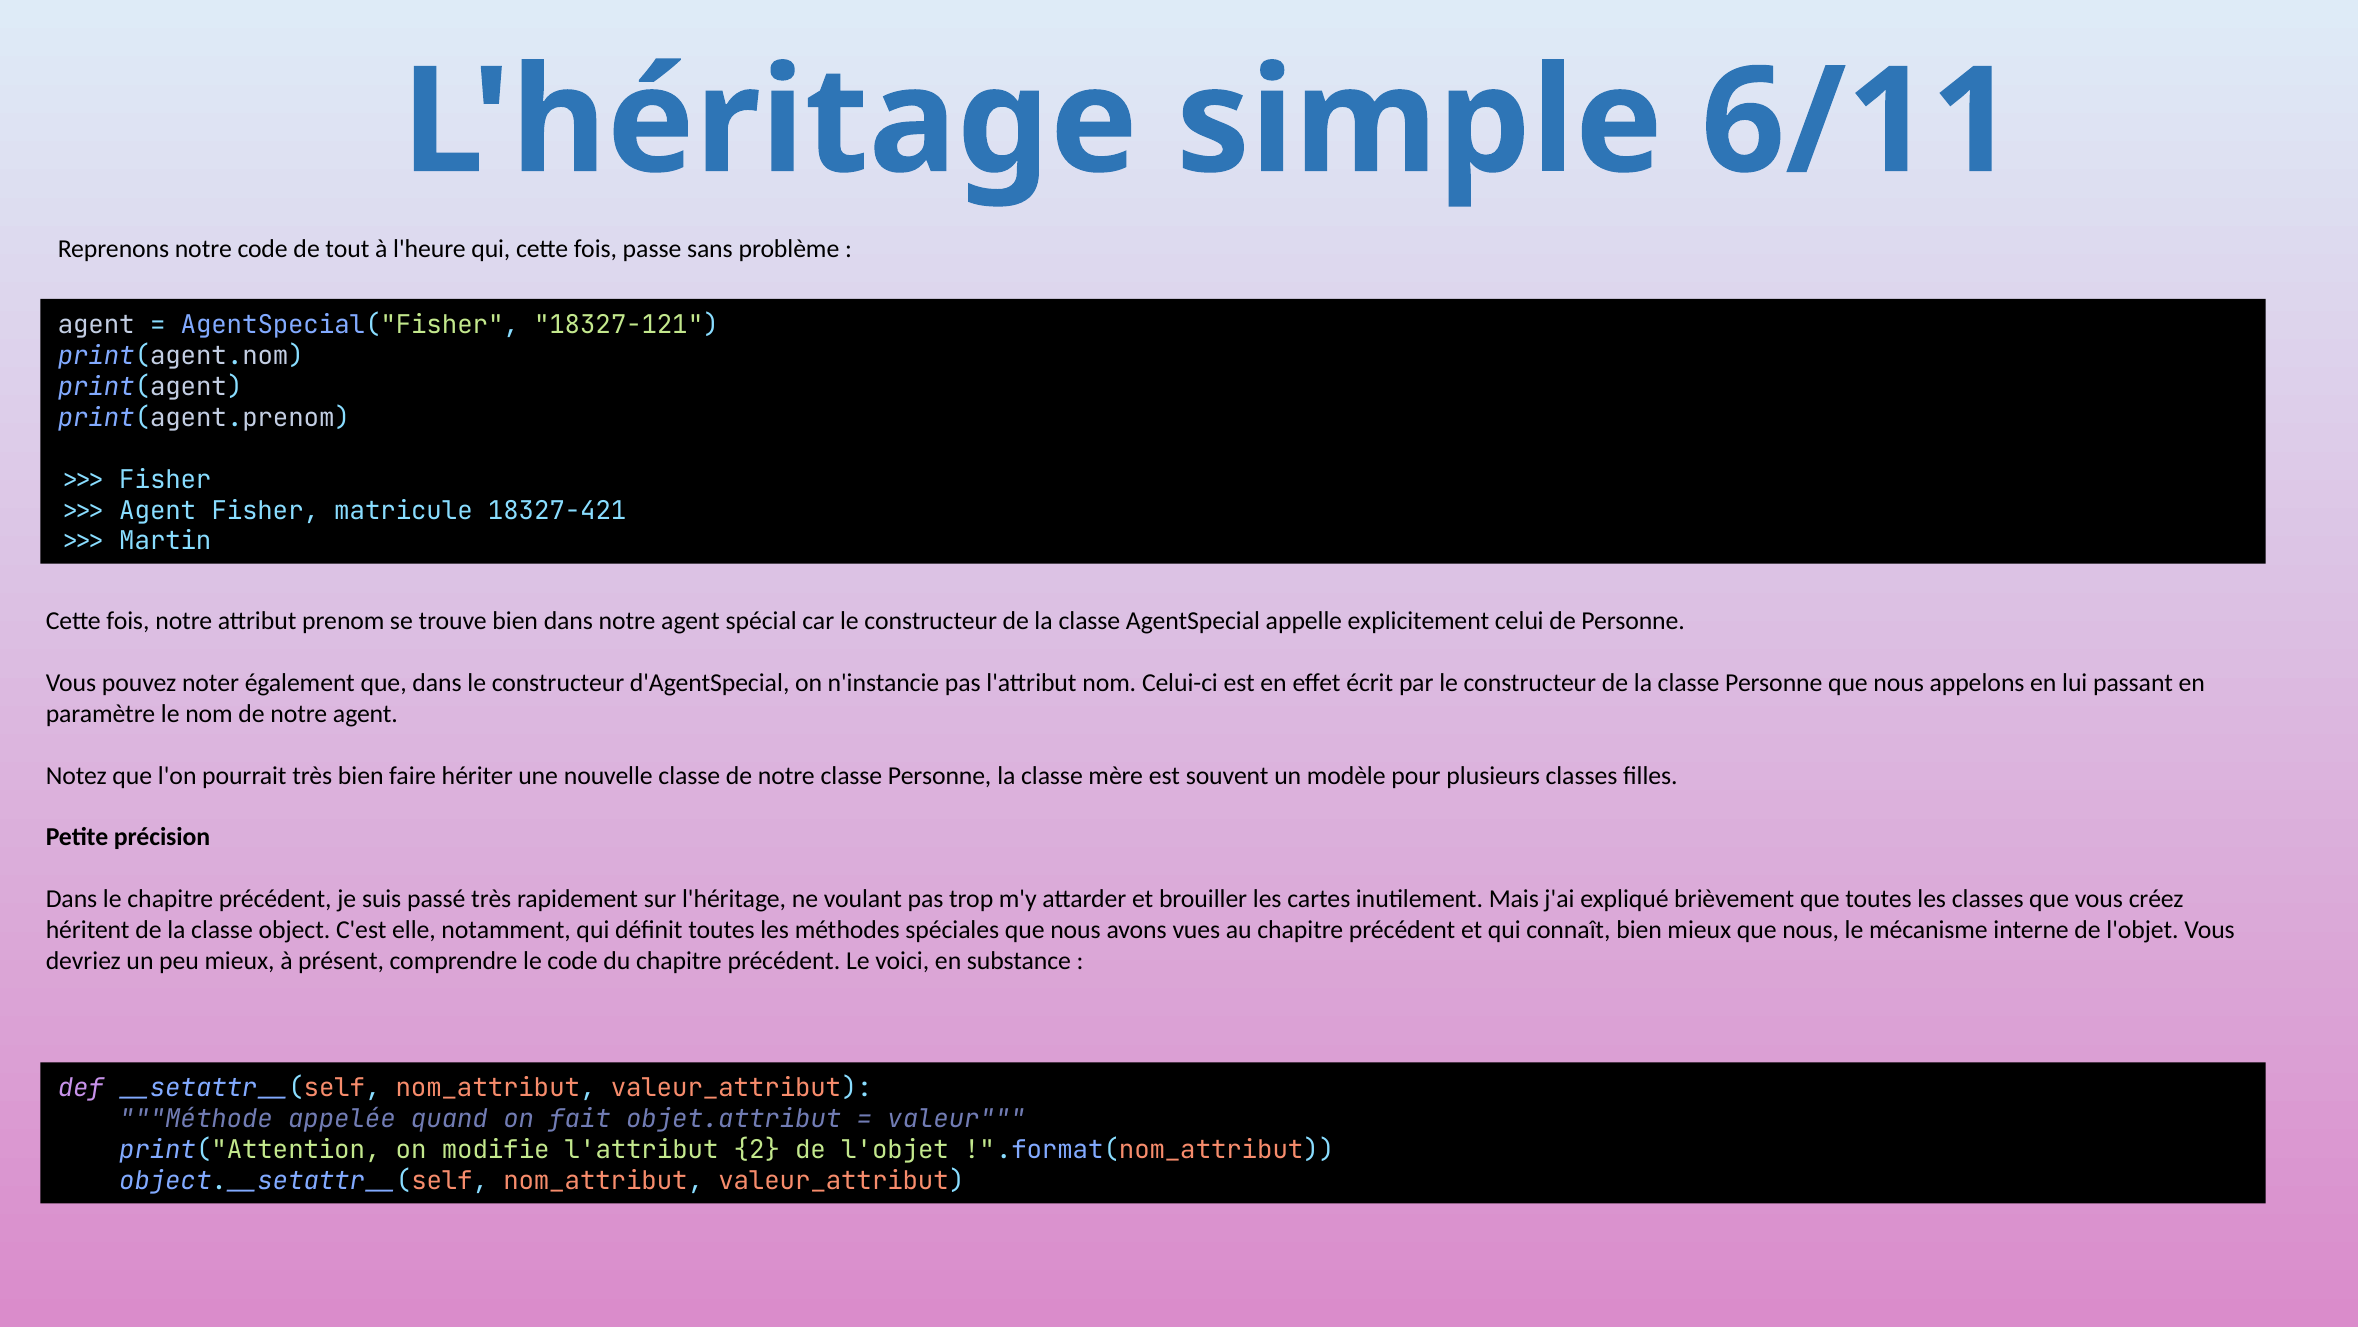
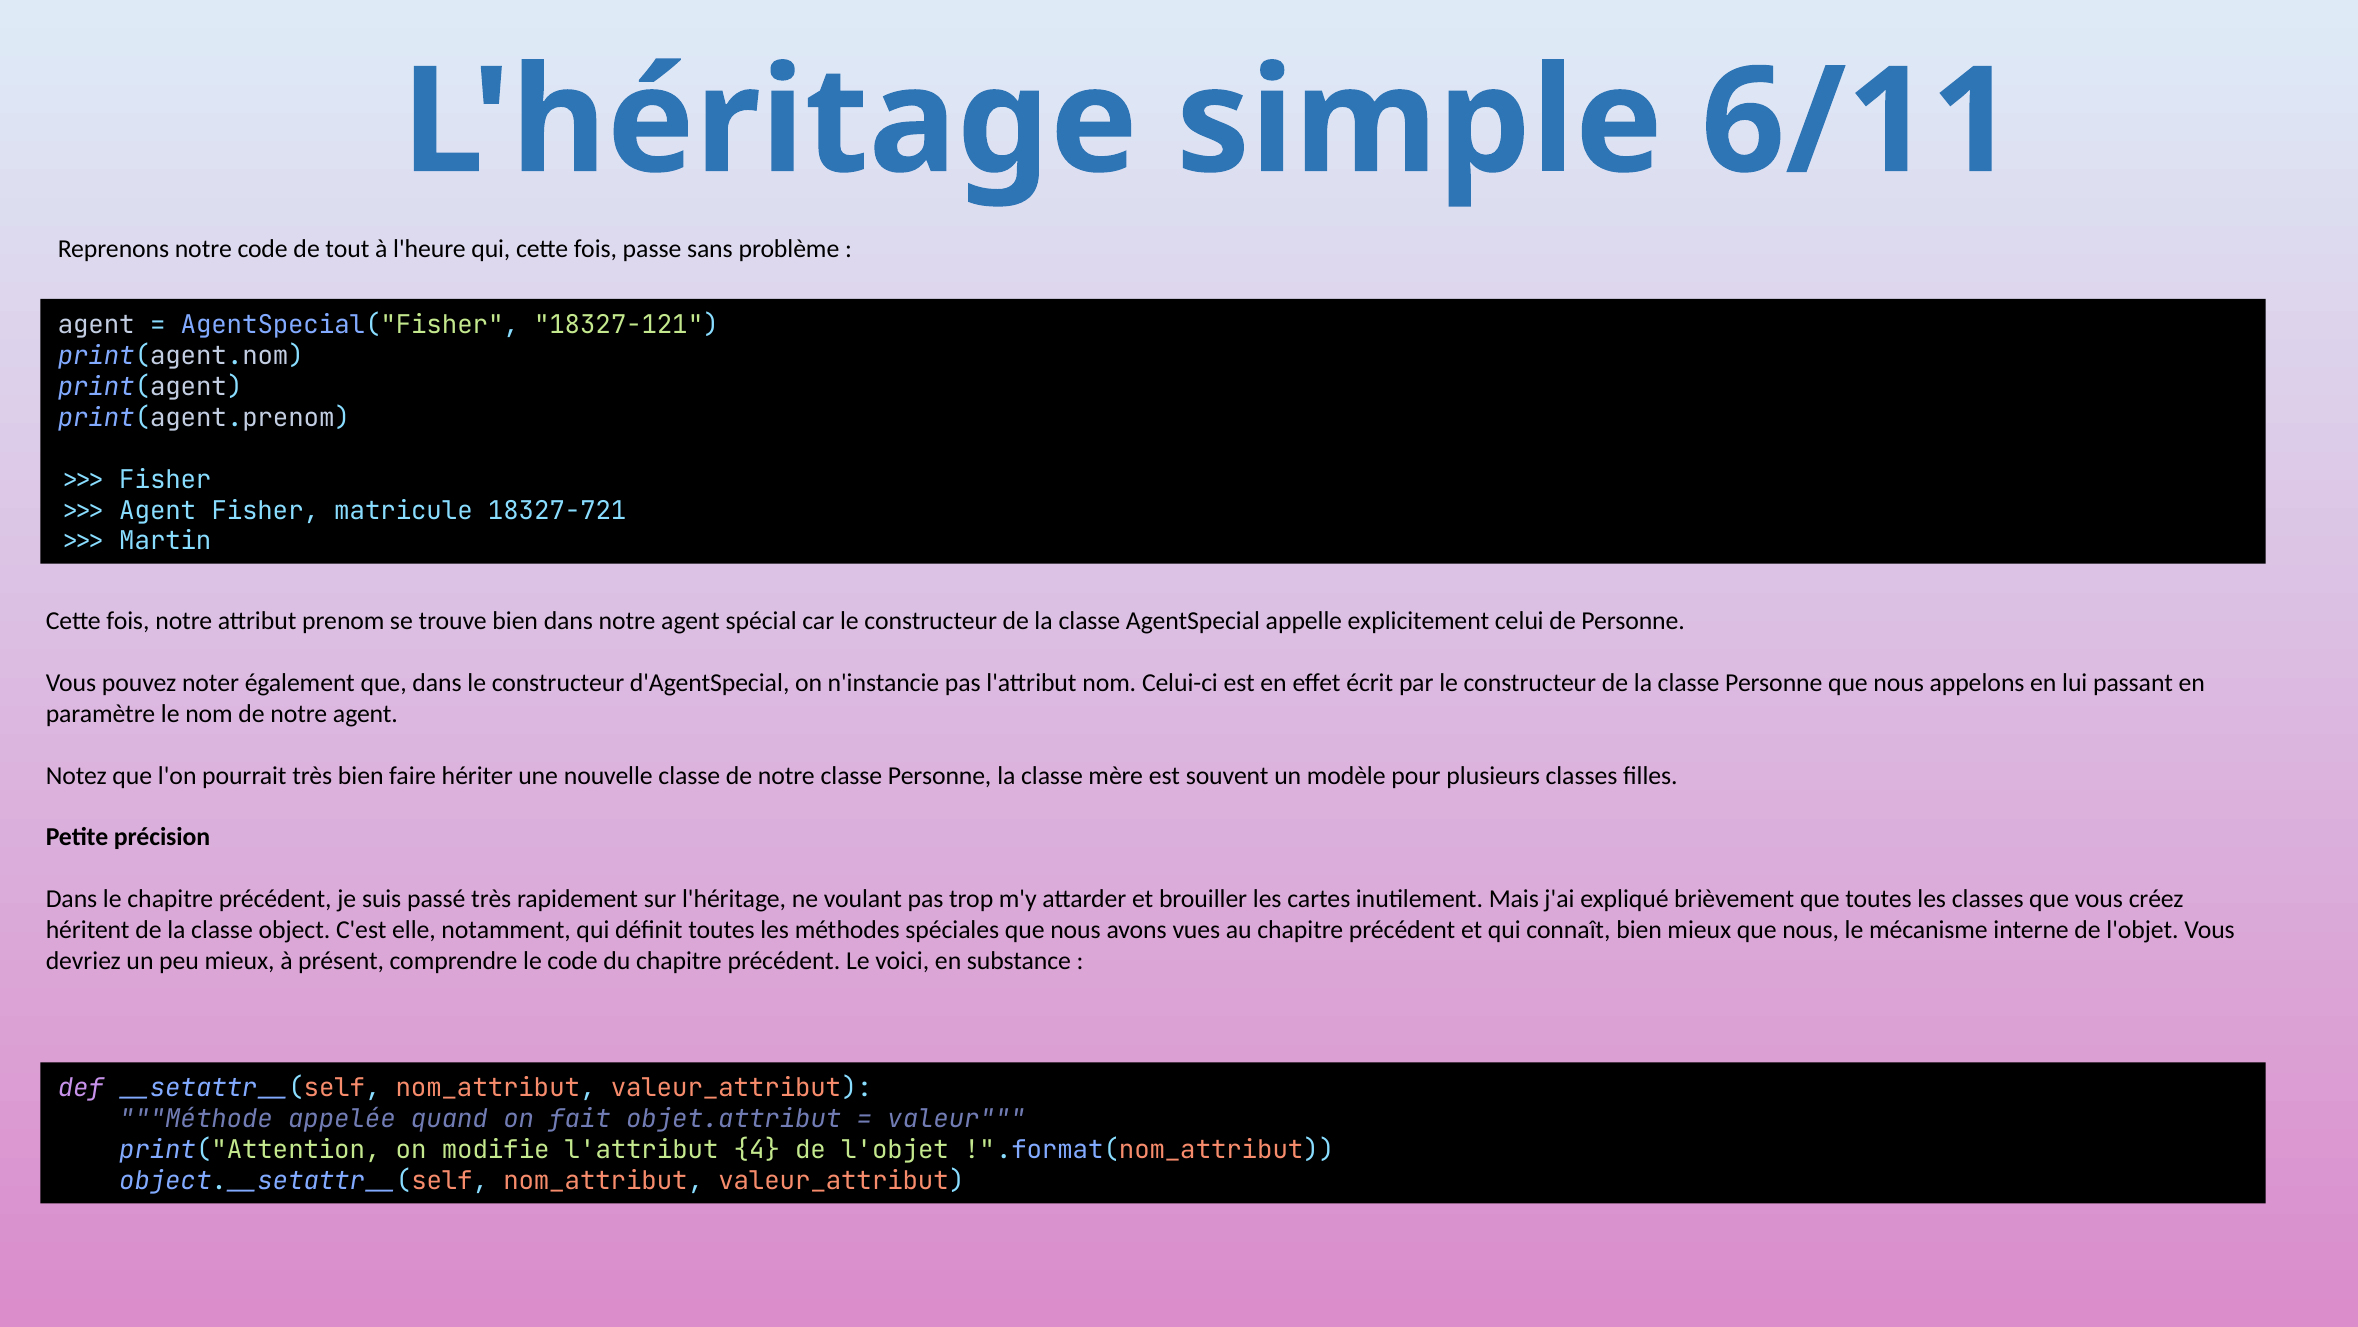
18327-421: 18327-421 -> 18327-721
2: 2 -> 4
